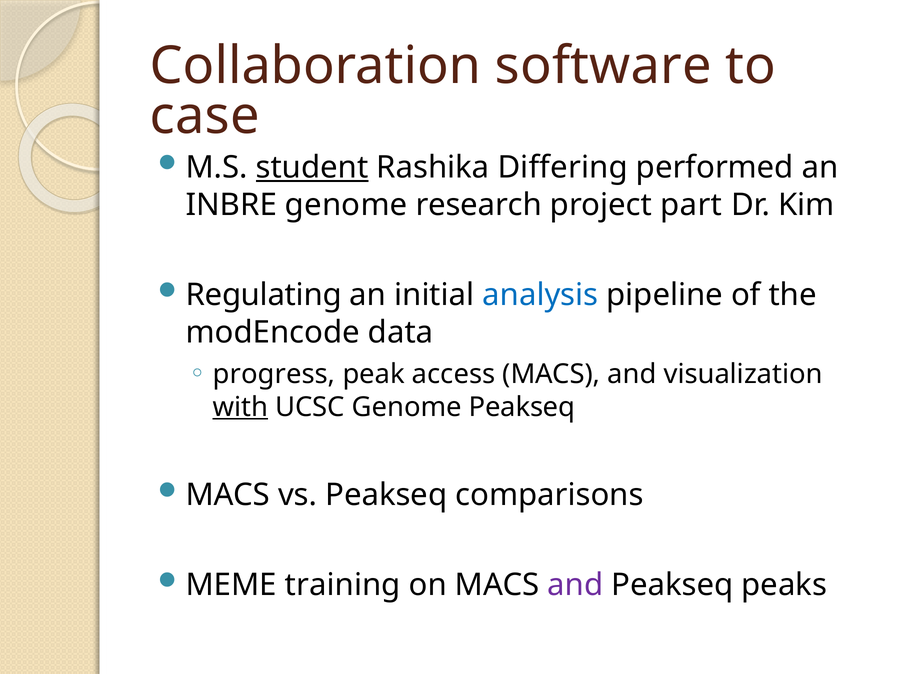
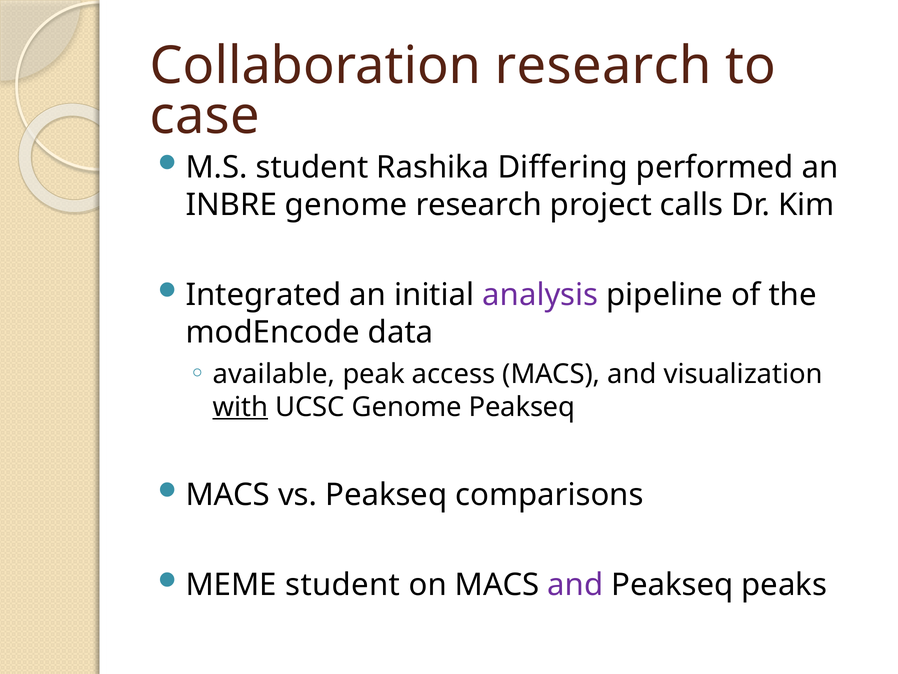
Collaboration software: software -> research
student at (312, 168) underline: present -> none
part: part -> calls
Regulating: Regulating -> Integrated
analysis colour: blue -> purple
progress: progress -> available
MEME training: training -> student
